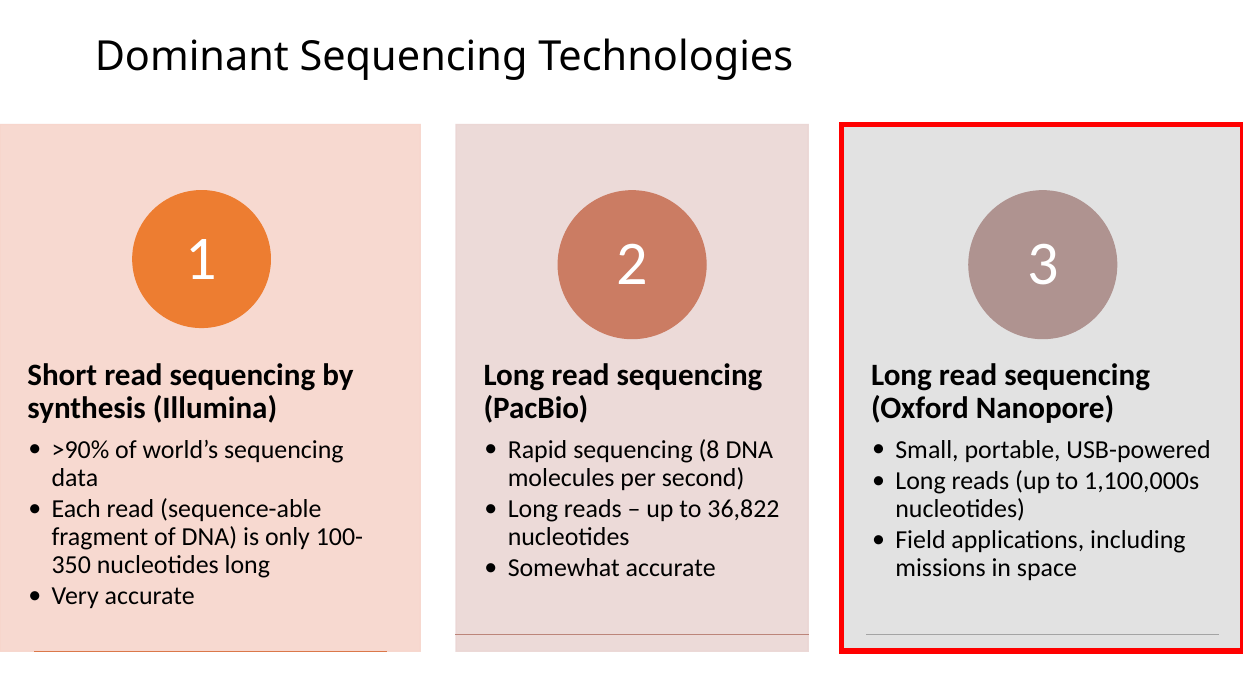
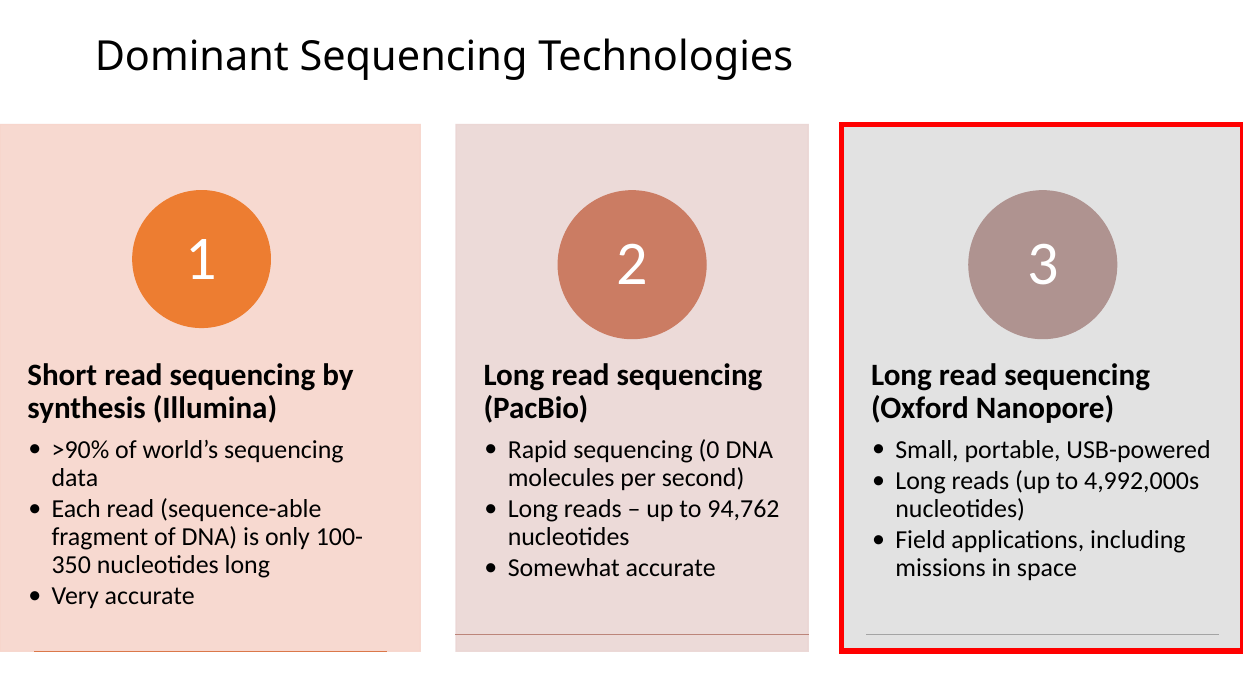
8: 8 -> 0
1,100,000s: 1,100,000s -> 4,992,000s
36,822: 36,822 -> 94,762
